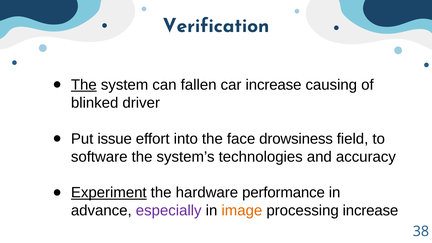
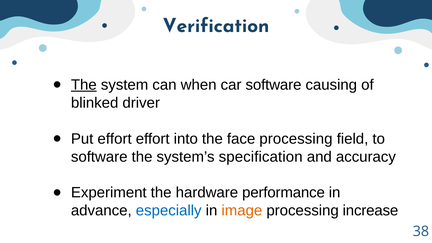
fallen: fallen -> when
car increase: increase -> software
Put issue: issue -> effort
face drowsiness: drowsiness -> processing
technologies: technologies -> specification
Experiment underline: present -> none
especially colour: purple -> blue
